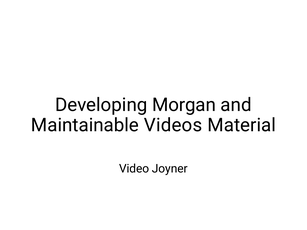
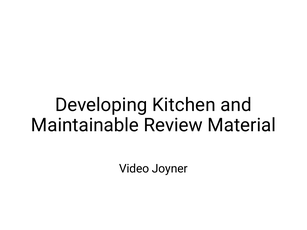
Morgan: Morgan -> Kitchen
Videos: Videos -> Review
